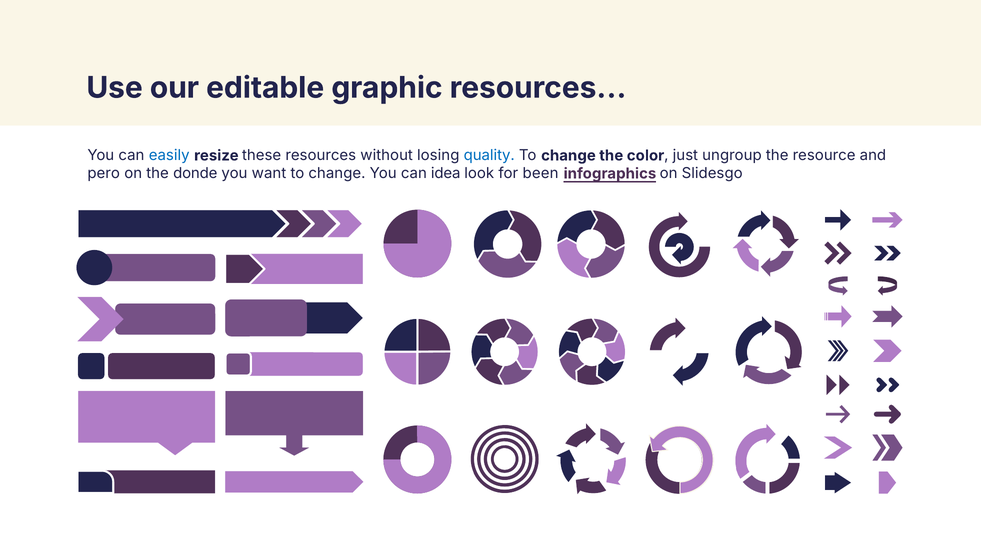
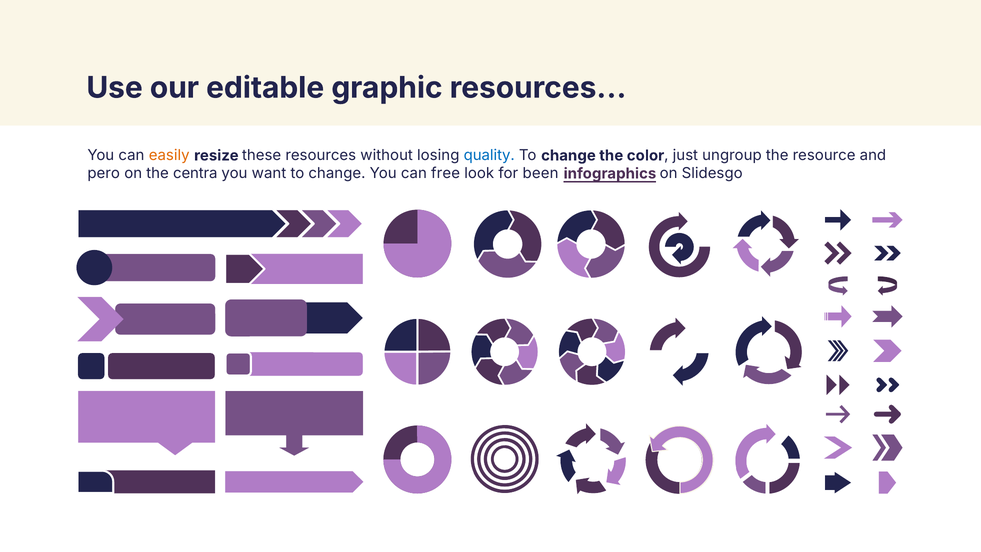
easily colour: blue -> orange
donde: donde -> centra
idea: idea -> free
